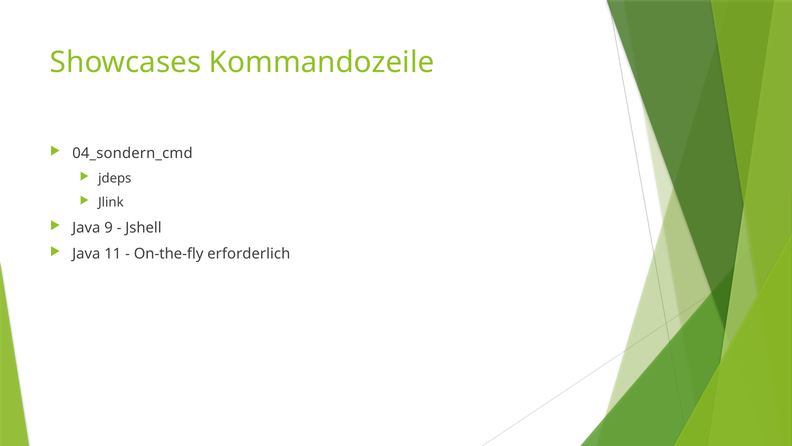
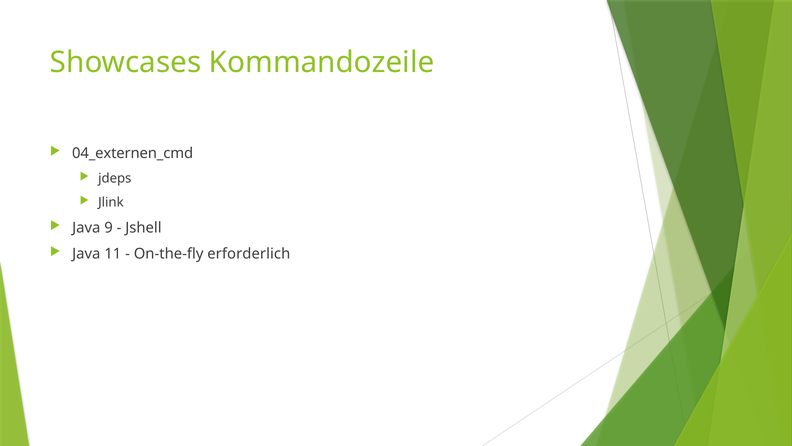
04_sondern_cmd: 04_sondern_cmd -> 04_externen_cmd
